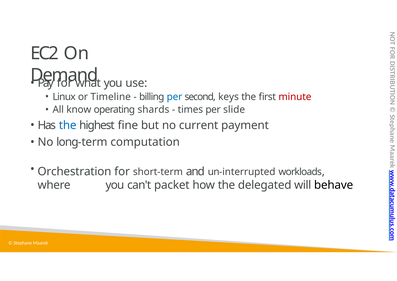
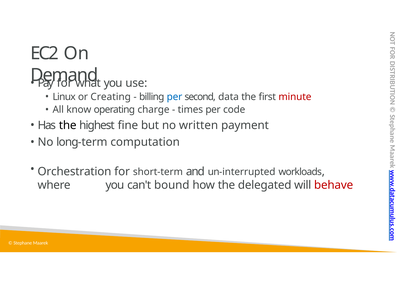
Timeline: Timeline -> Creating
keys: keys -> data
shards: shards -> charge
slide: slide -> code
the at (68, 125) colour: blue -> black
current: current -> written
packet: packet -> bound
behave colour: black -> red
